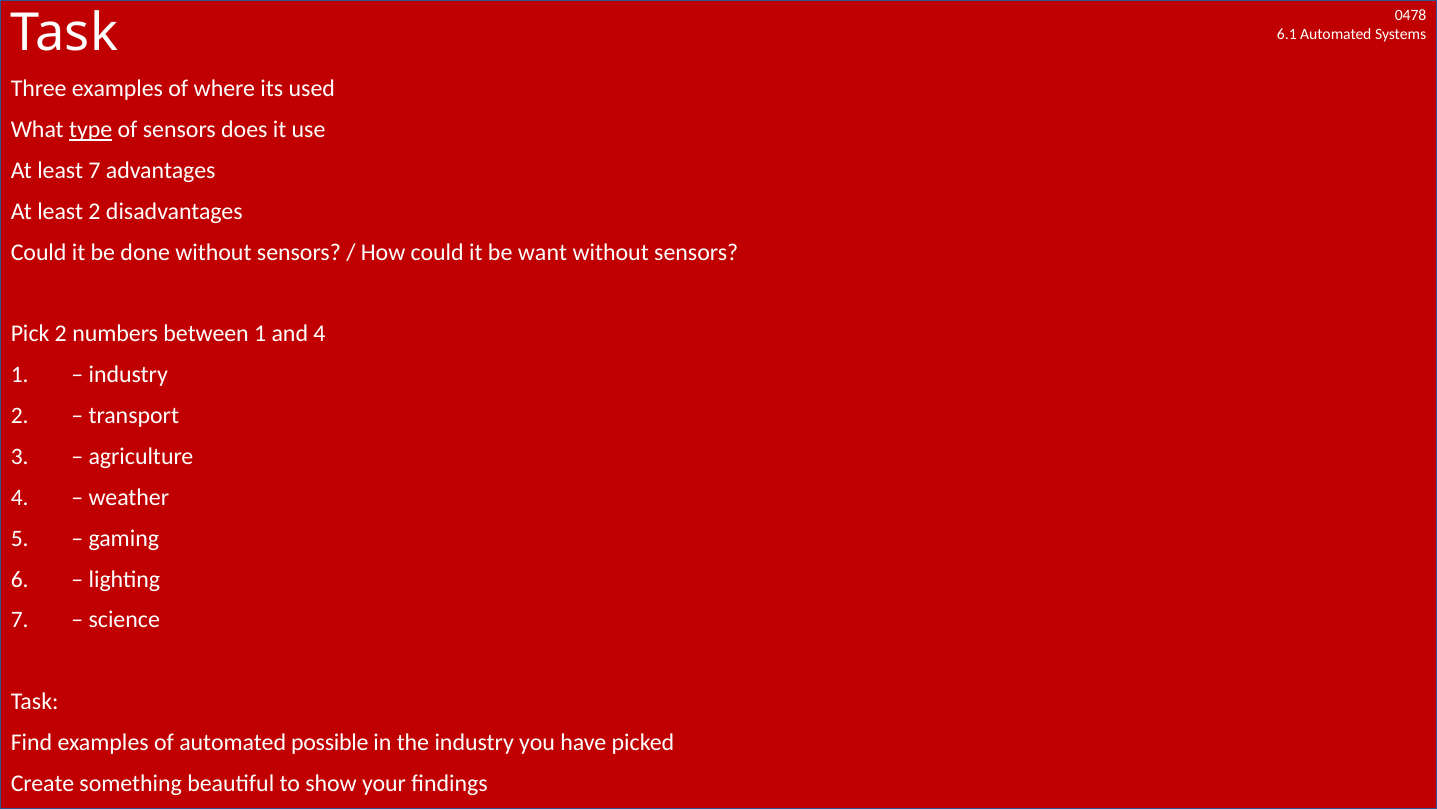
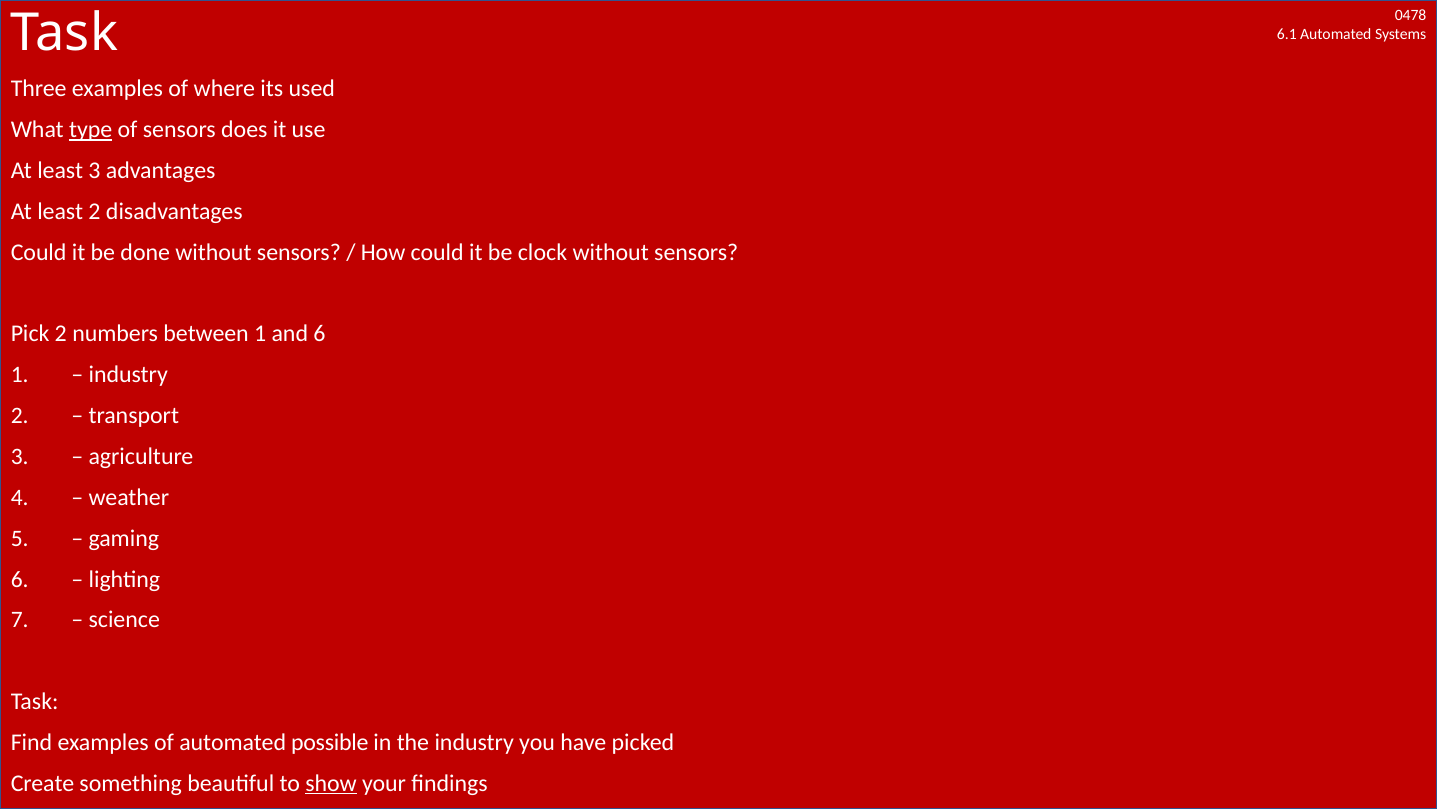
least 7: 7 -> 3
want: want -> clock
and 4: 4 -> 6
show underline: none -> present
